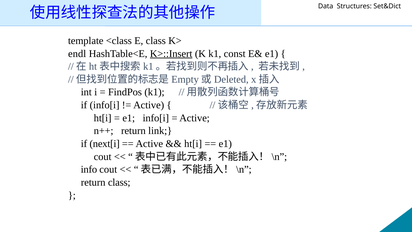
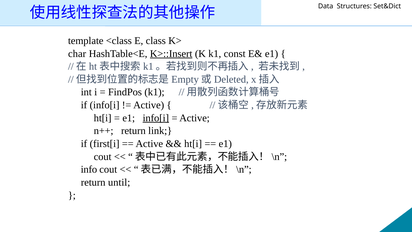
endl: endl -> char
info[i at (156, 118) underline: none -> present
next[i: next[i -> first[i
return class: class -> until
